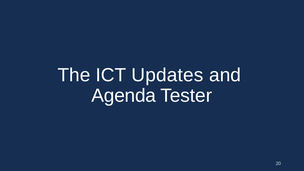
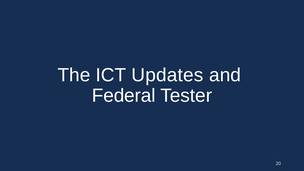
Agenda: Agenda -> Federal
